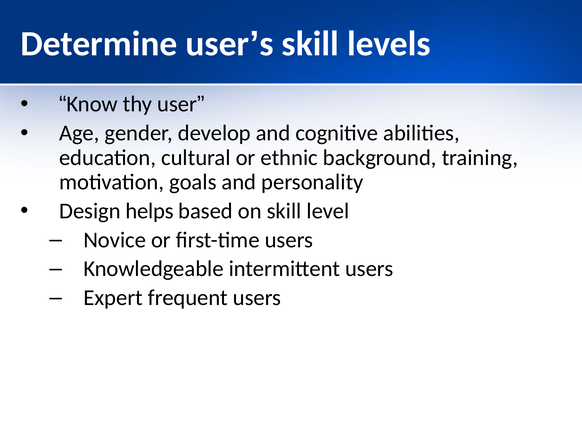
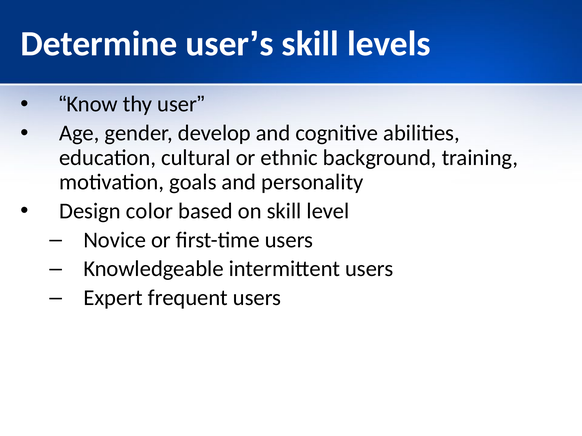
helps: helps -> color
